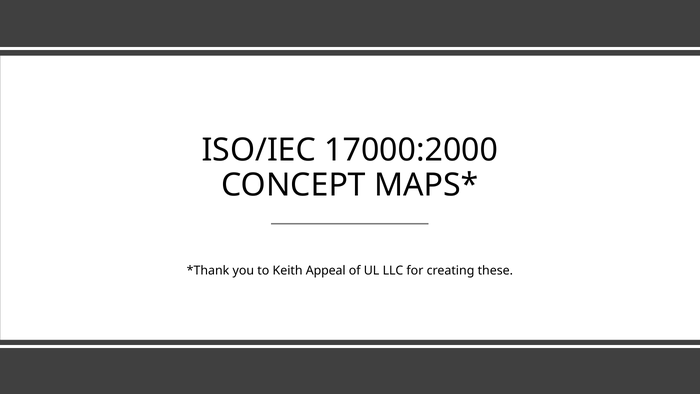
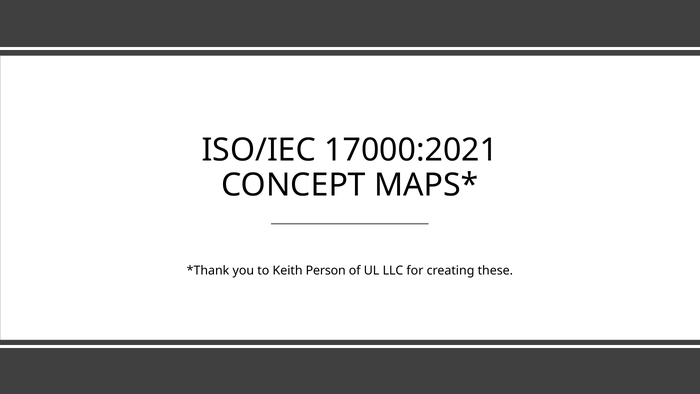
17000:2000: 17000:2000 -> 17000:2021
Appeal: Appeal -> Person
